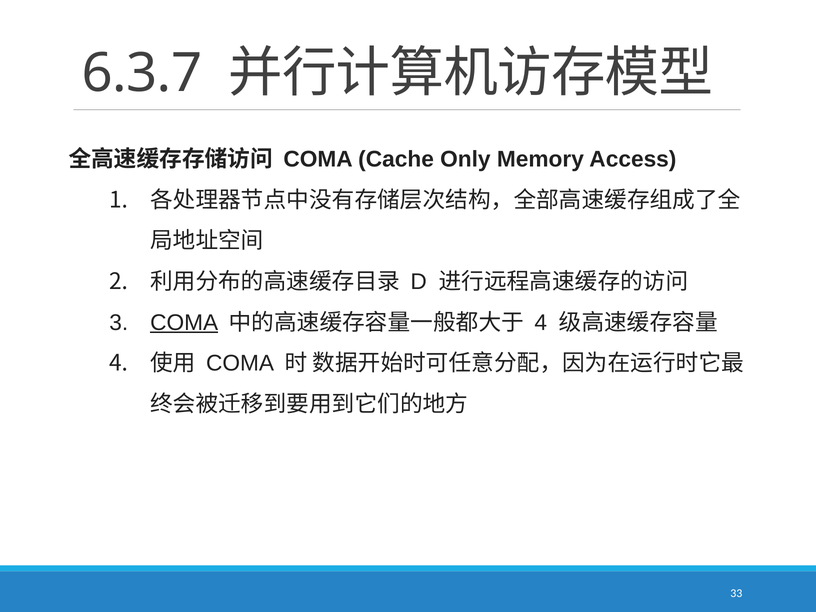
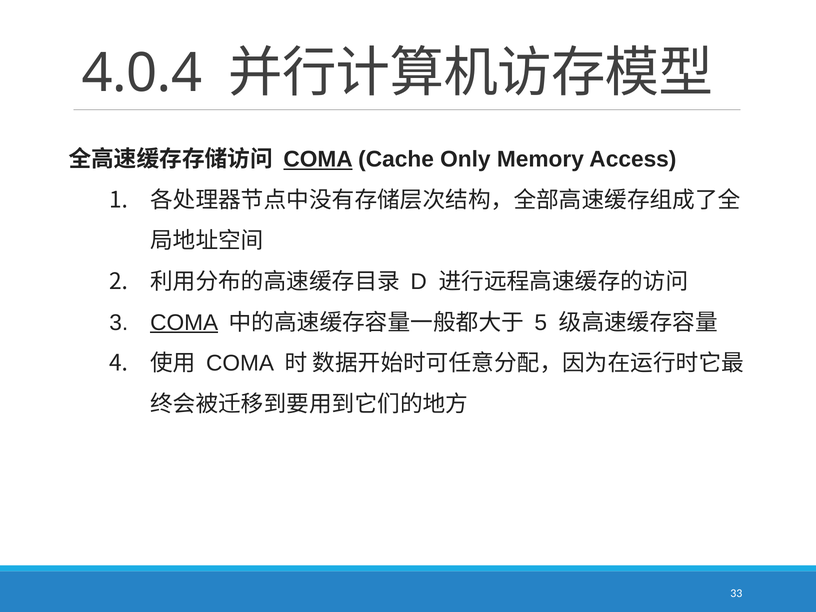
6.3.7: 6.3.7 -> 4.0.4
COMA at (318, 159) underline: none -> present
4 at (541, 323): 4 -> 5
